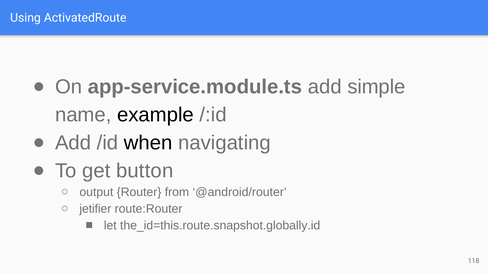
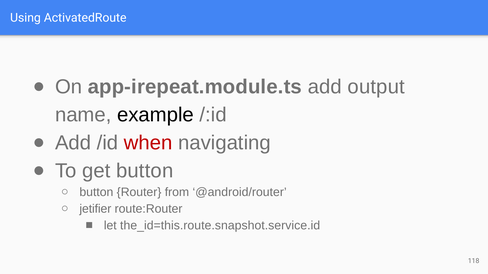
app-service.module.ts: app-service.module.ts -> app-irepeat.module.ts
simple: simple -> output
when colour: black -> red
output at (96, 192): output -> button
the_id=this.route.snapshot.globally.id: the_id=this.route.snapshot.globally.id -> the_id=this.route.snapshot.service.id
